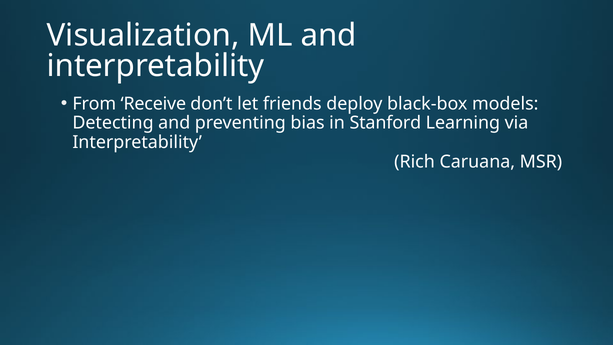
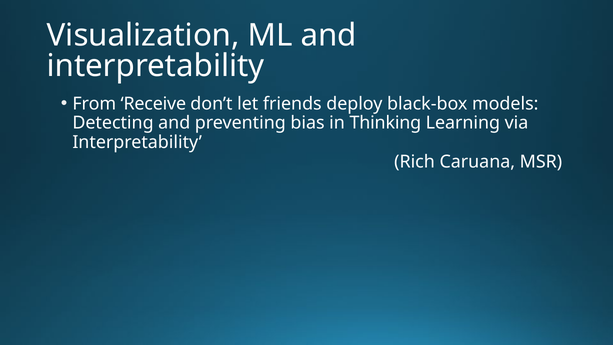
Stanford: Stanford -> Thinking
